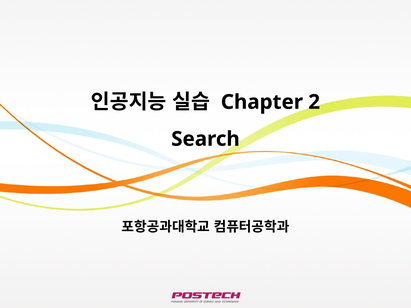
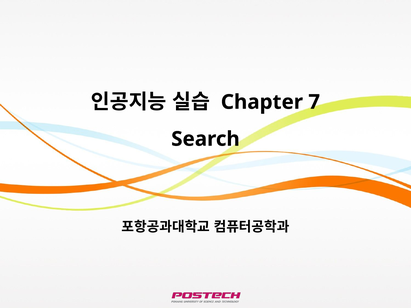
2: 2 -> 7
